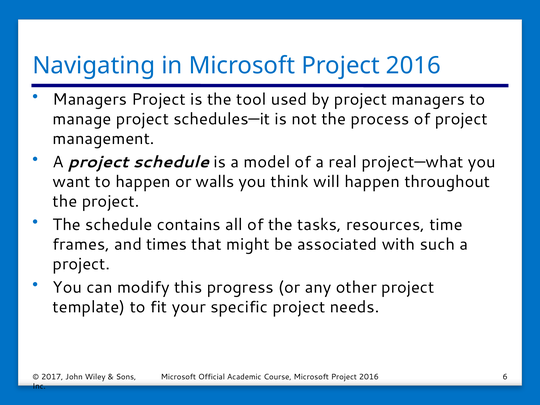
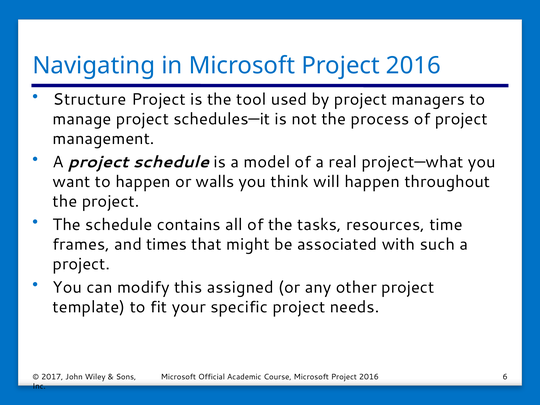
Managers at (90, 99): Managers -> Structure
progress: progress -> assigned
